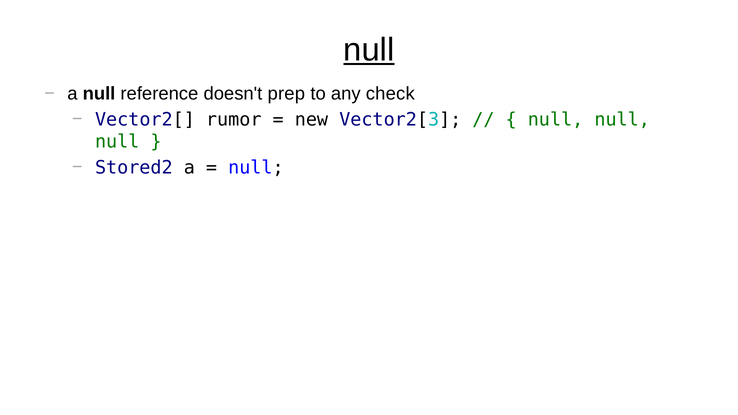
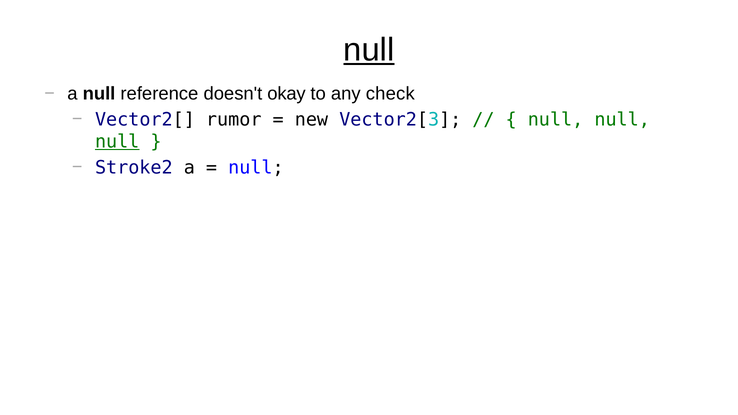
prep: prep -> okay
null at (117, 142) underline: none -> present
Stored2: Stored2 -> Stroke2
